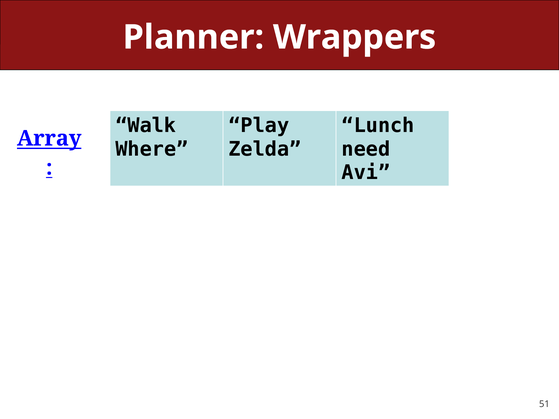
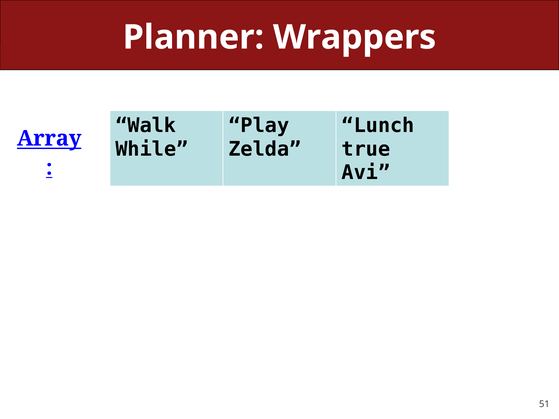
Where: Where -> While
need: need -> true
